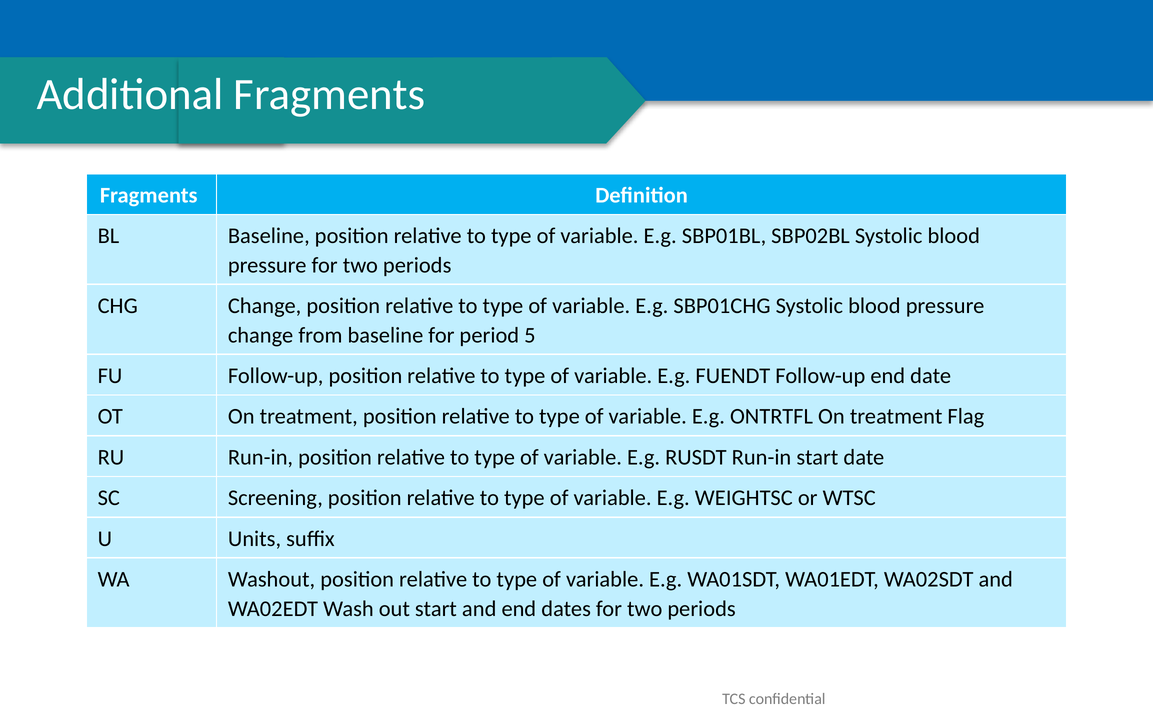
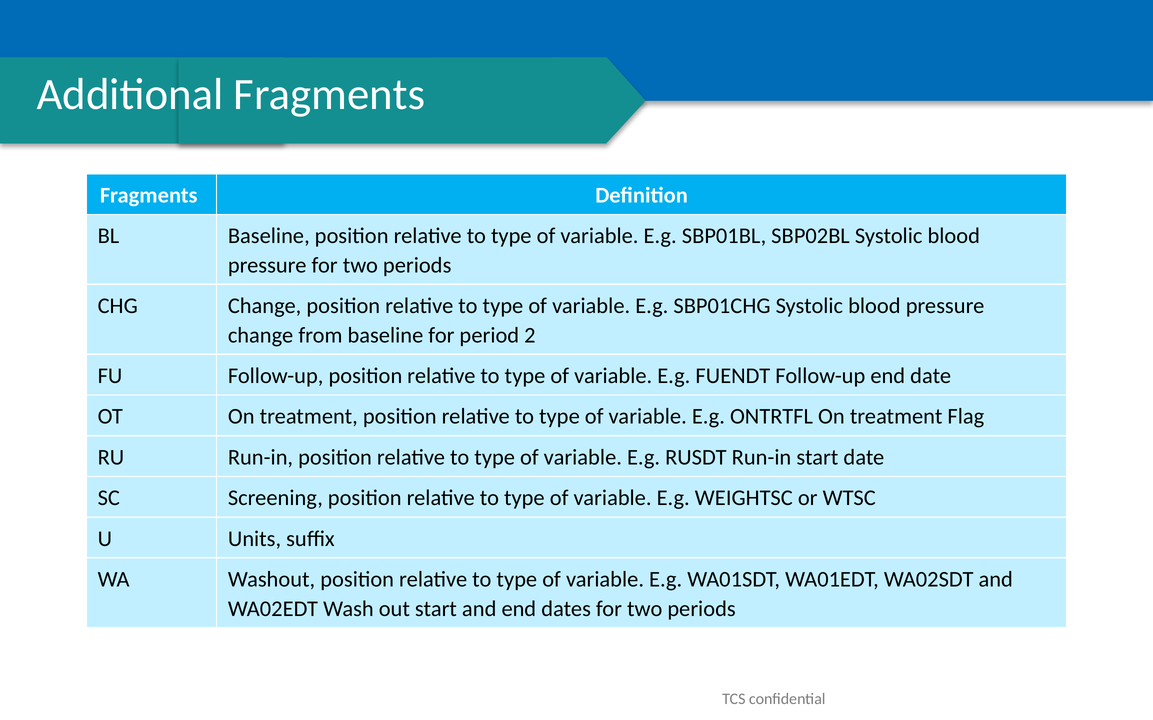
5: 5 -> 2
